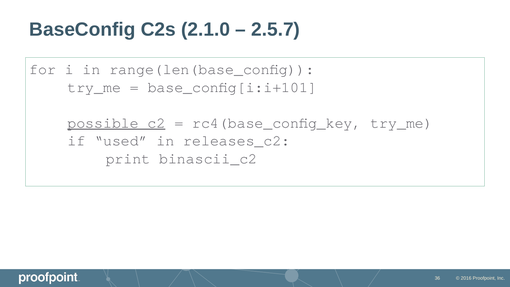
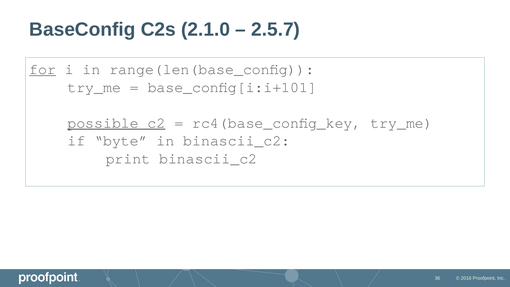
for underline: none -> present
used: used -> byte
in releases_c2: releases_c2 -> binascii_c2
